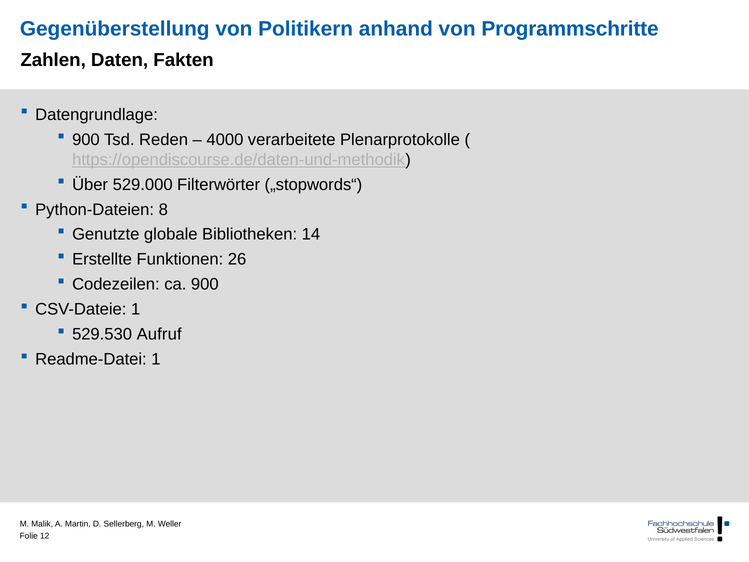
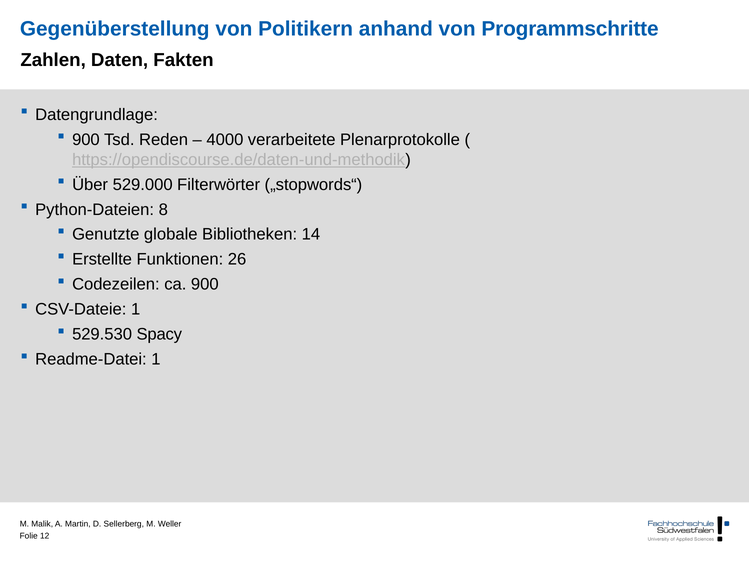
Aufruf: Aufruf -> Spacy
